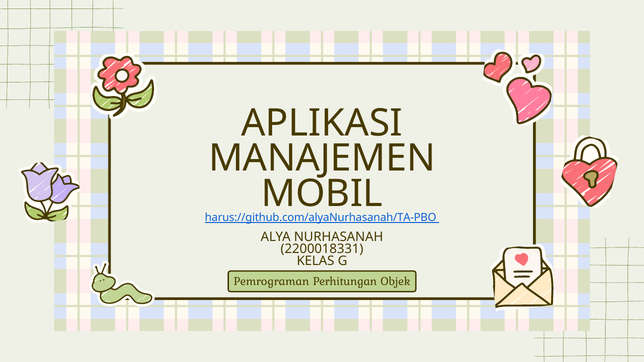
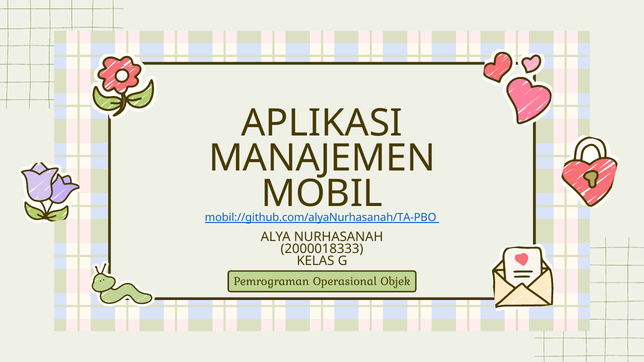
harus://github.com/alyaNurhasanah/TA-PBO: harus://github.com/alyaNurhasanah/TA-PBO -> mobil://github.com/alyaNurhasanah/TA-PBO
2200018331: 2200018331 -> 2000018333
Perhitungan: Perhitungan -> Operasional
